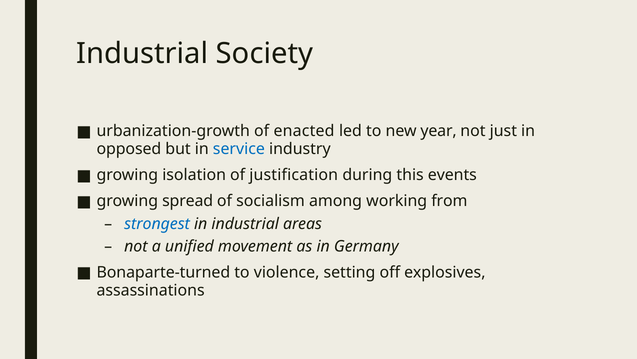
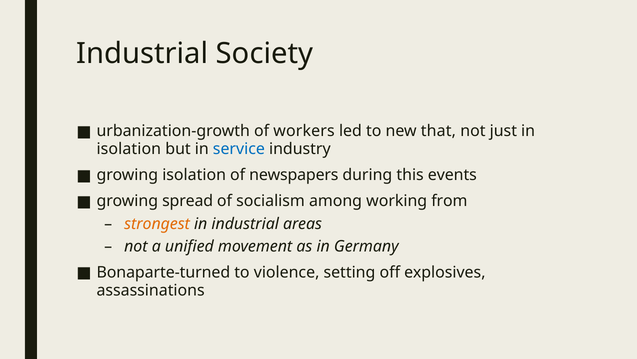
enacted: enacted -> workers
year: year -> that
opposed at (129, 149): opposed -> isolation
justification: justification -> newspapers
strongest colour: blue -> orange
